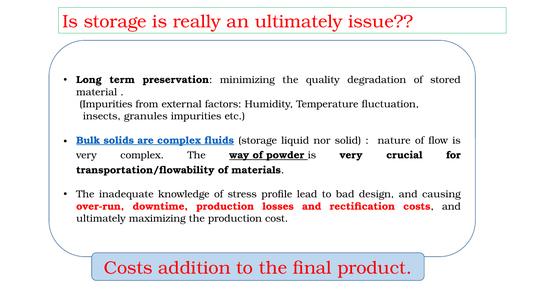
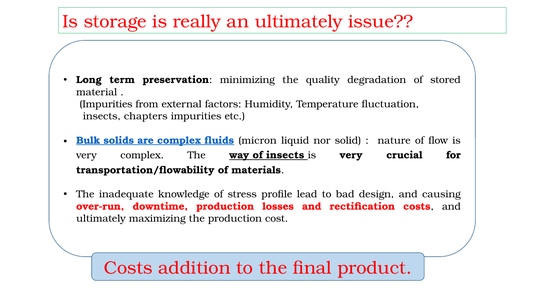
granules: granules -> chapters
fluids storage: storage -> micron
of powder: powder -> insects
